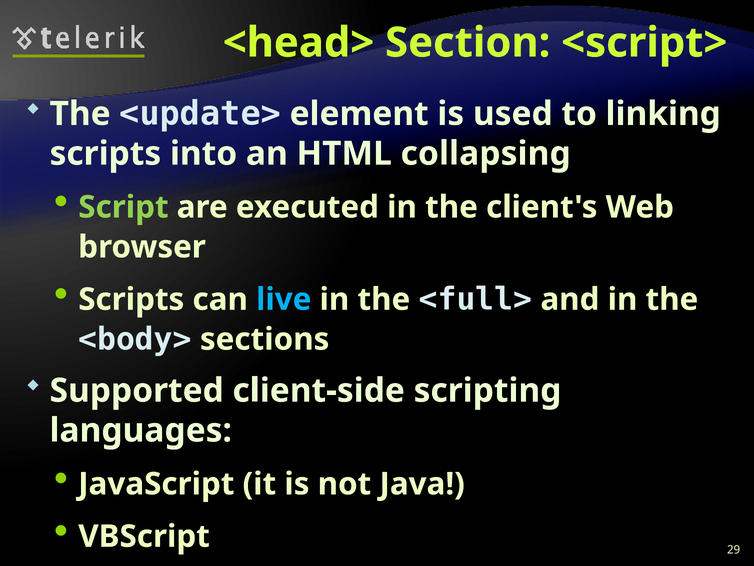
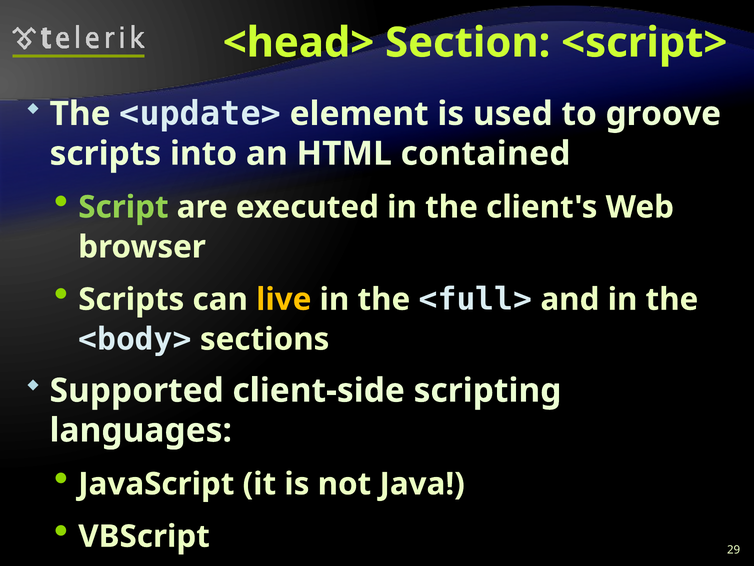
linking: linking -> groove
collapsing: collapsing -> contained
live colour: light blue -> yellow
